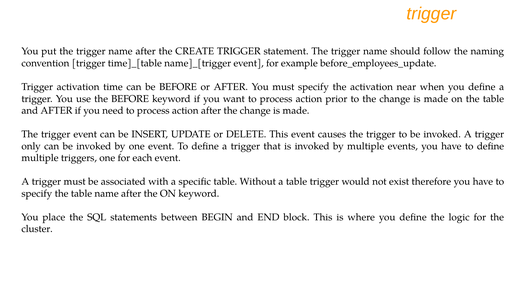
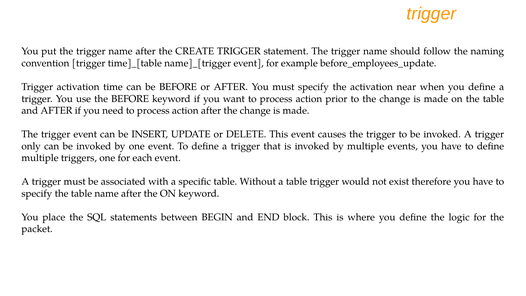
cluster: cluster -> packet
